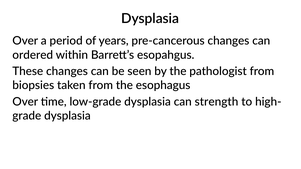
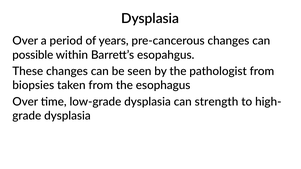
ordered: ordered -> possible
